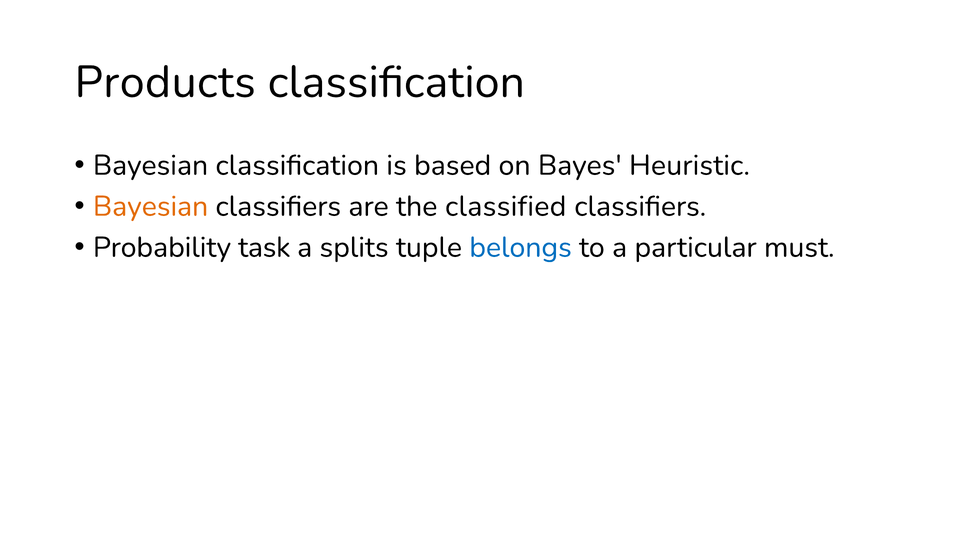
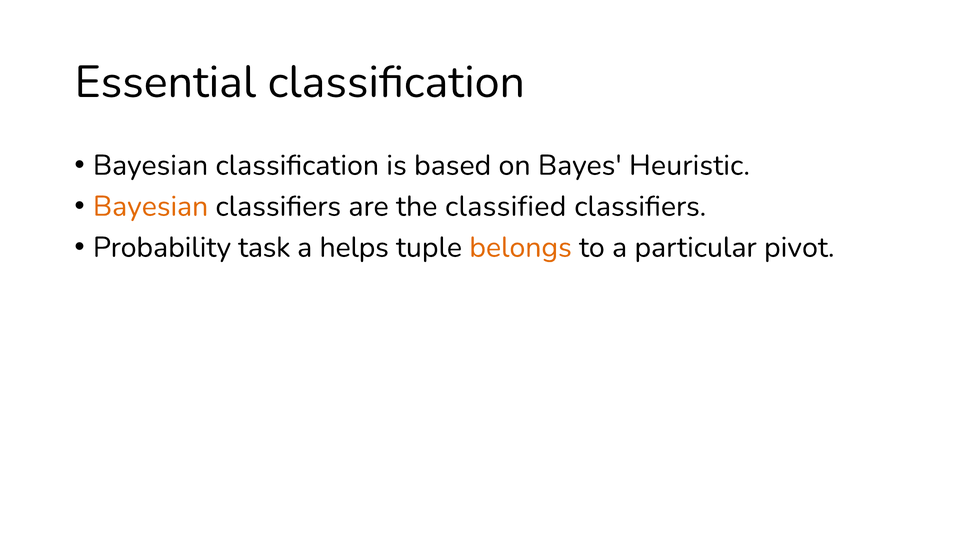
Products: Products -> Essential
splits: splits -> helps
belongs colour: blue -> orange
must: must -> pivot
